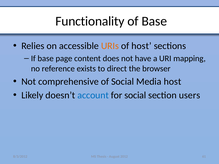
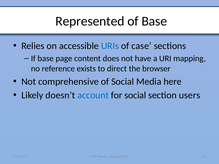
Functionality: Functionality -> Represented
URIs colour: orange -> blue
of host: host -> case
Media host: host -> here
